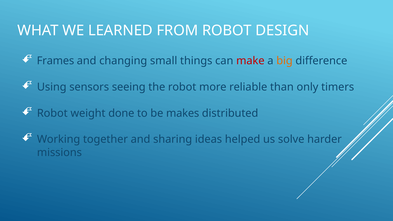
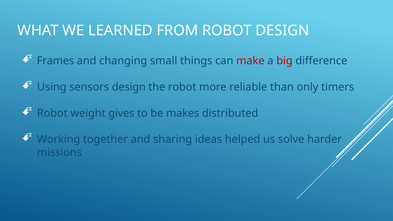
big colour: orange -> red
sensors seeing: seeing -> design
done: done -> gives
